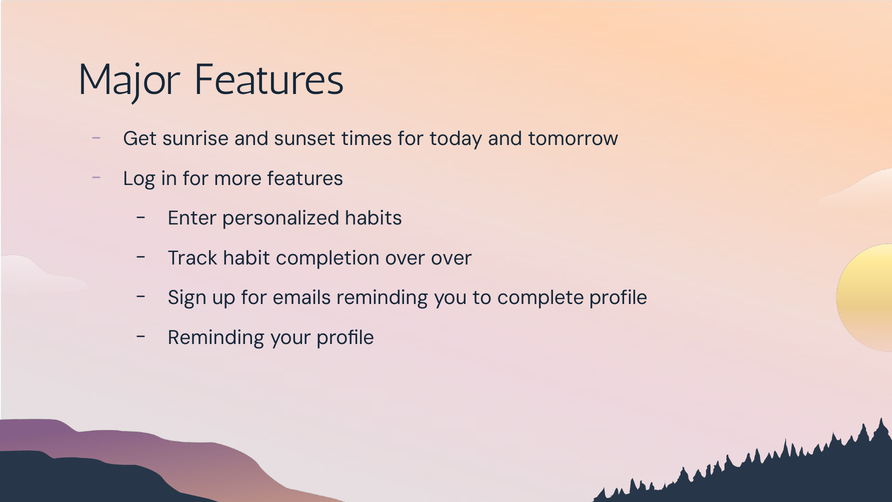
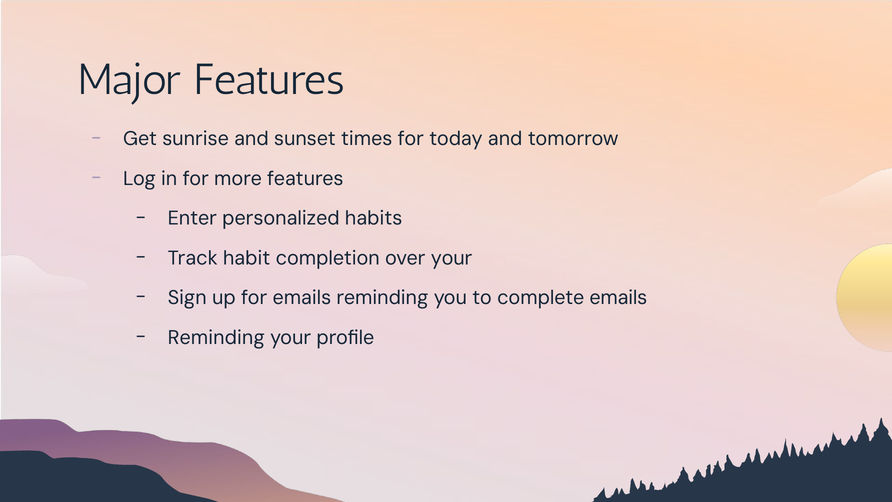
over over: over -> your
complete profile: profile -> emails
